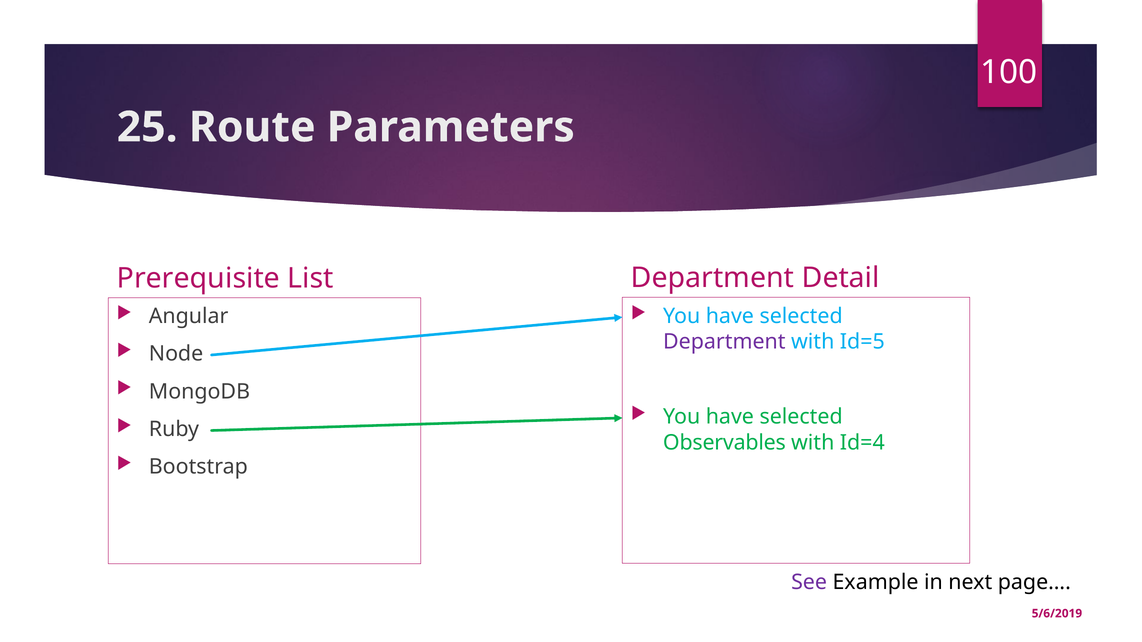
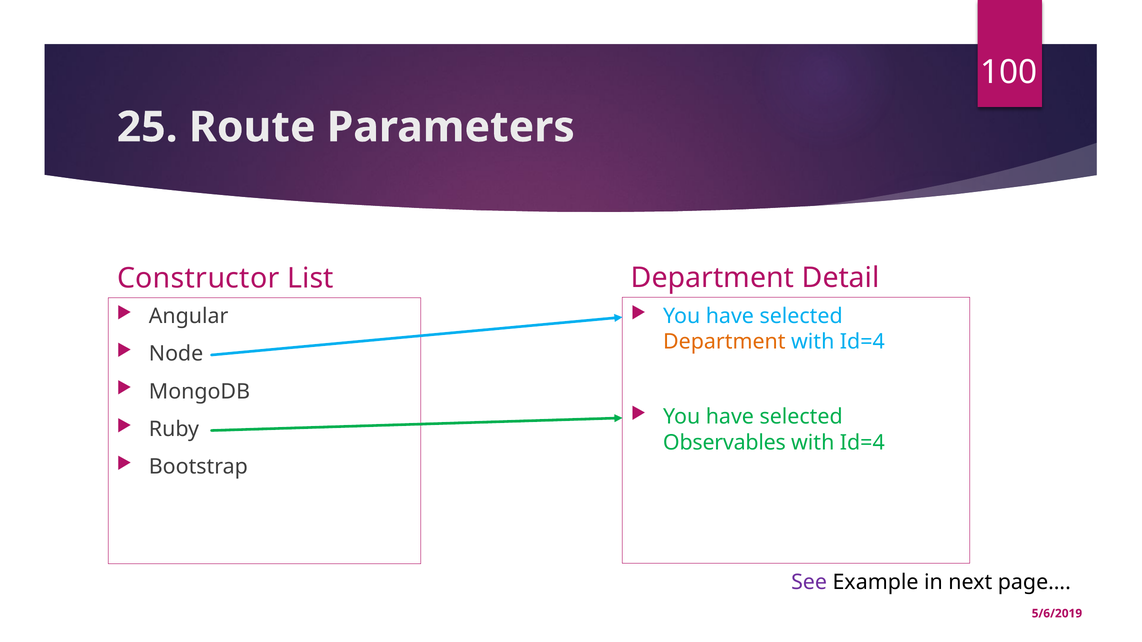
Prerequisite: Prerequisite -> Constructor
Department at (724, 342) colour: purple -> orange
Id=5 at (862, 342): Id=5 -> Id=4
